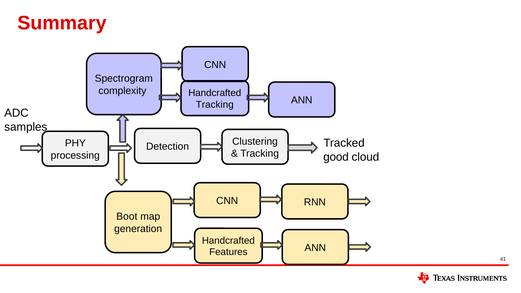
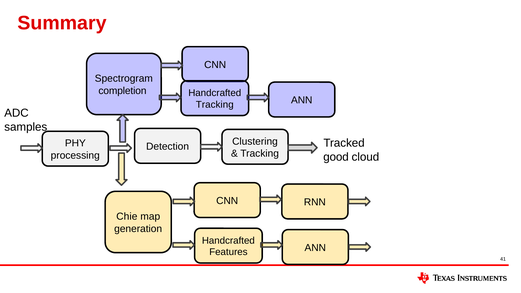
complexity: complexity -> completion
Boot: Boot -> Chie
